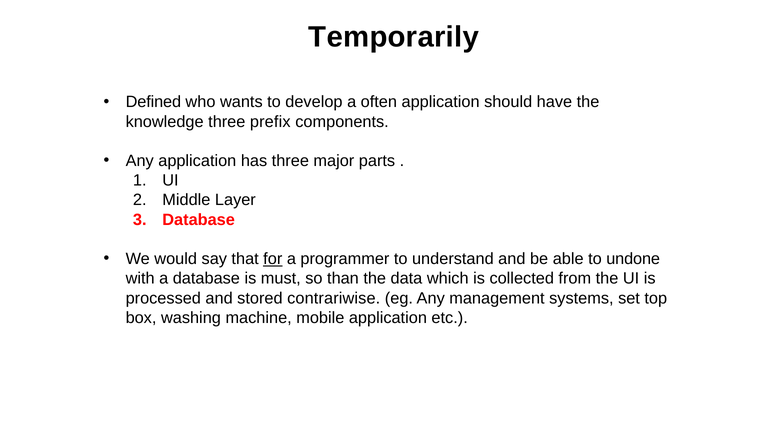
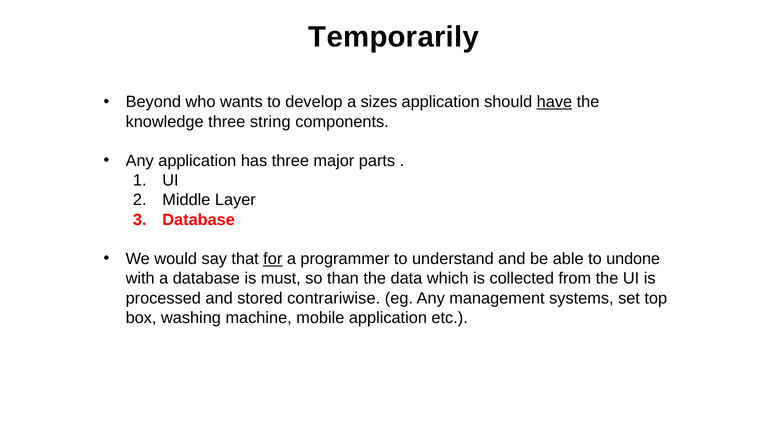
Defined: Defined -> Beyond
often: often -> sizes
have underline: none -> present
prefix: prefix -> string
